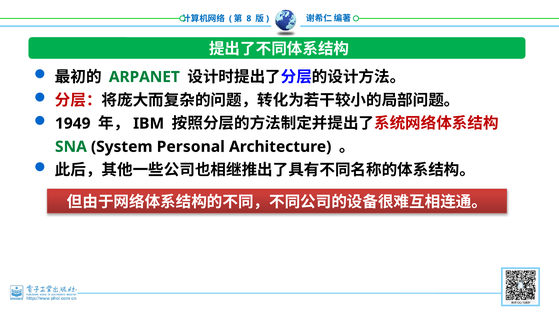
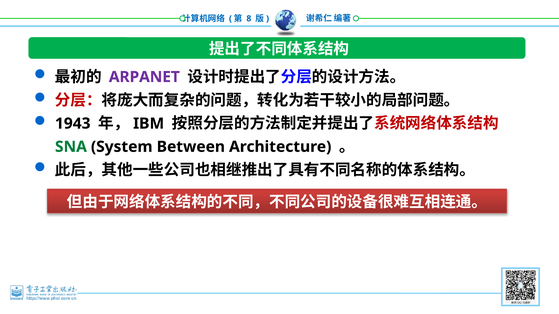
ARPANET colour: green -> purple
1949: 1949 -> 1943
Personal: Personal -> Between
